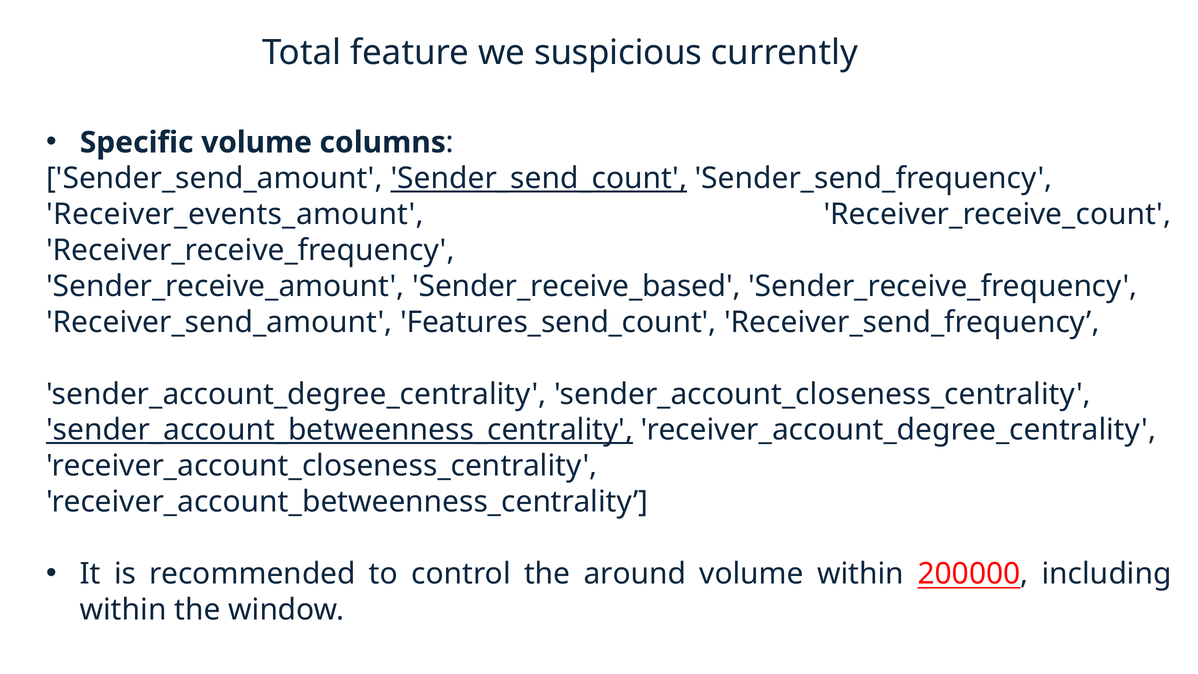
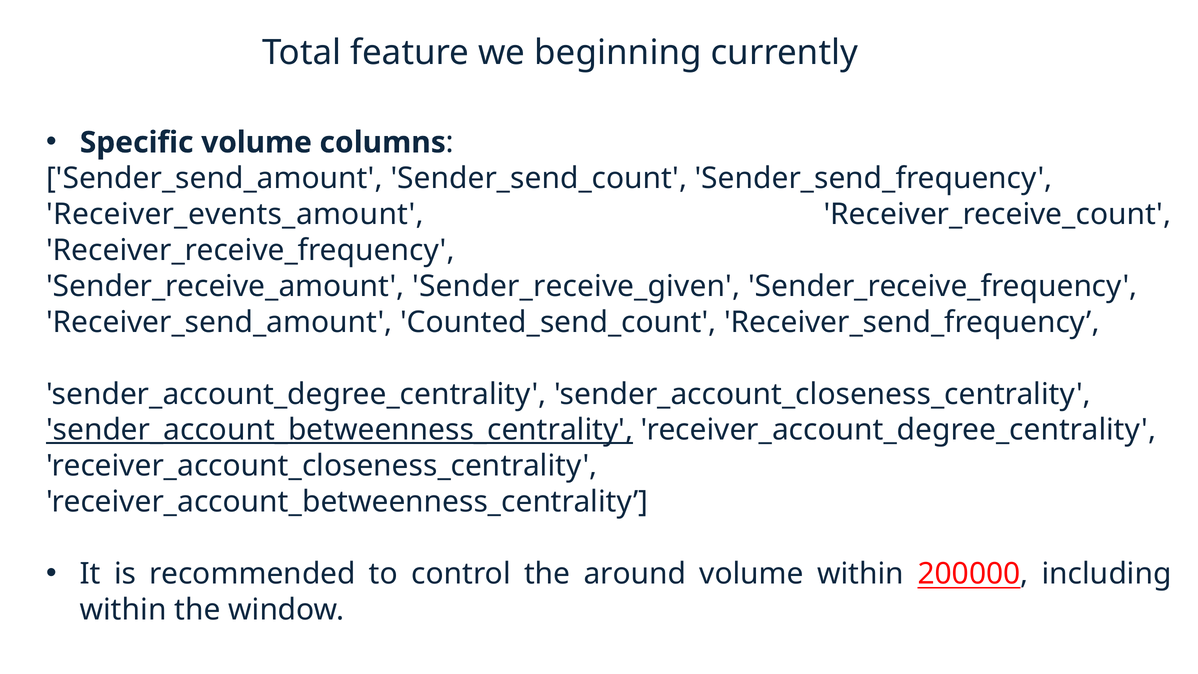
suspicious: suspicious -> beginning
Sender_send_count underline: present -> none
Sender_receive_based: Sender_receive_based -> Sender_receive_given
Features_send_count: Features_send_count -> Counted_send_count
